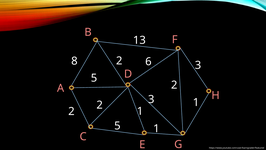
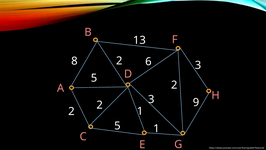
3 1: 1 -> 9
